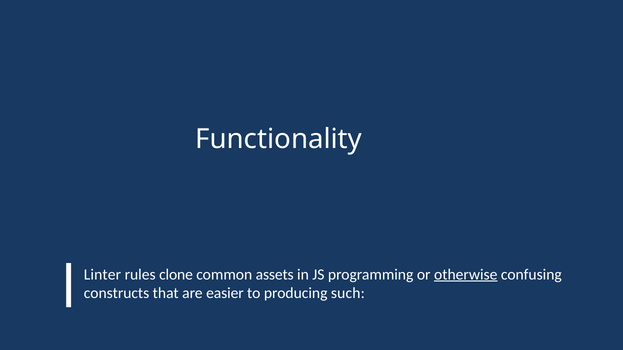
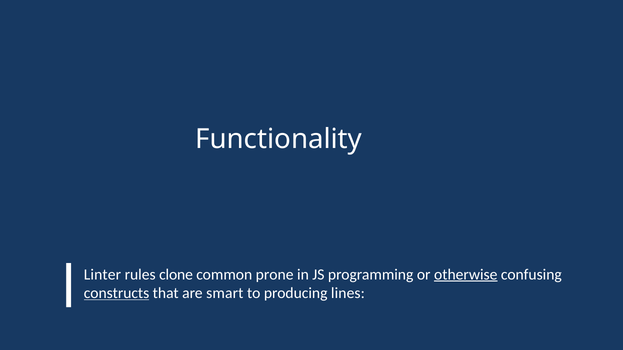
assets: assets -> prone
constructs underline: none -> present
easier: easier -> smart
such: such -> lines
